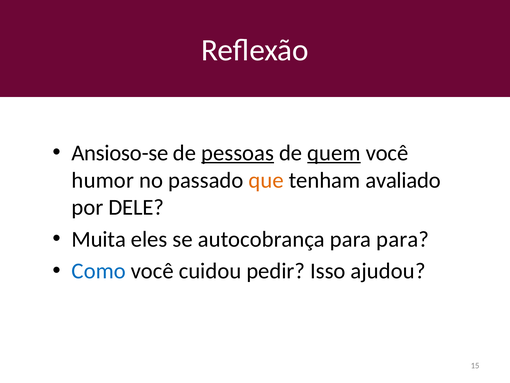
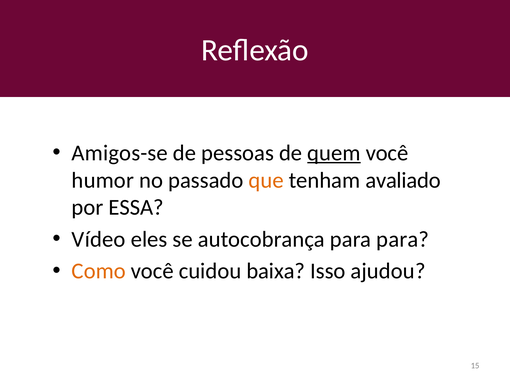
Ansioso-se: Ansioso-se -> Amigos-se
pessoas underline: present -> none
DELE: DELE -> ESSA
Muita: Muita -> Vídeo
Como colour: blue -> orange
pedir: pedir -> baixa
